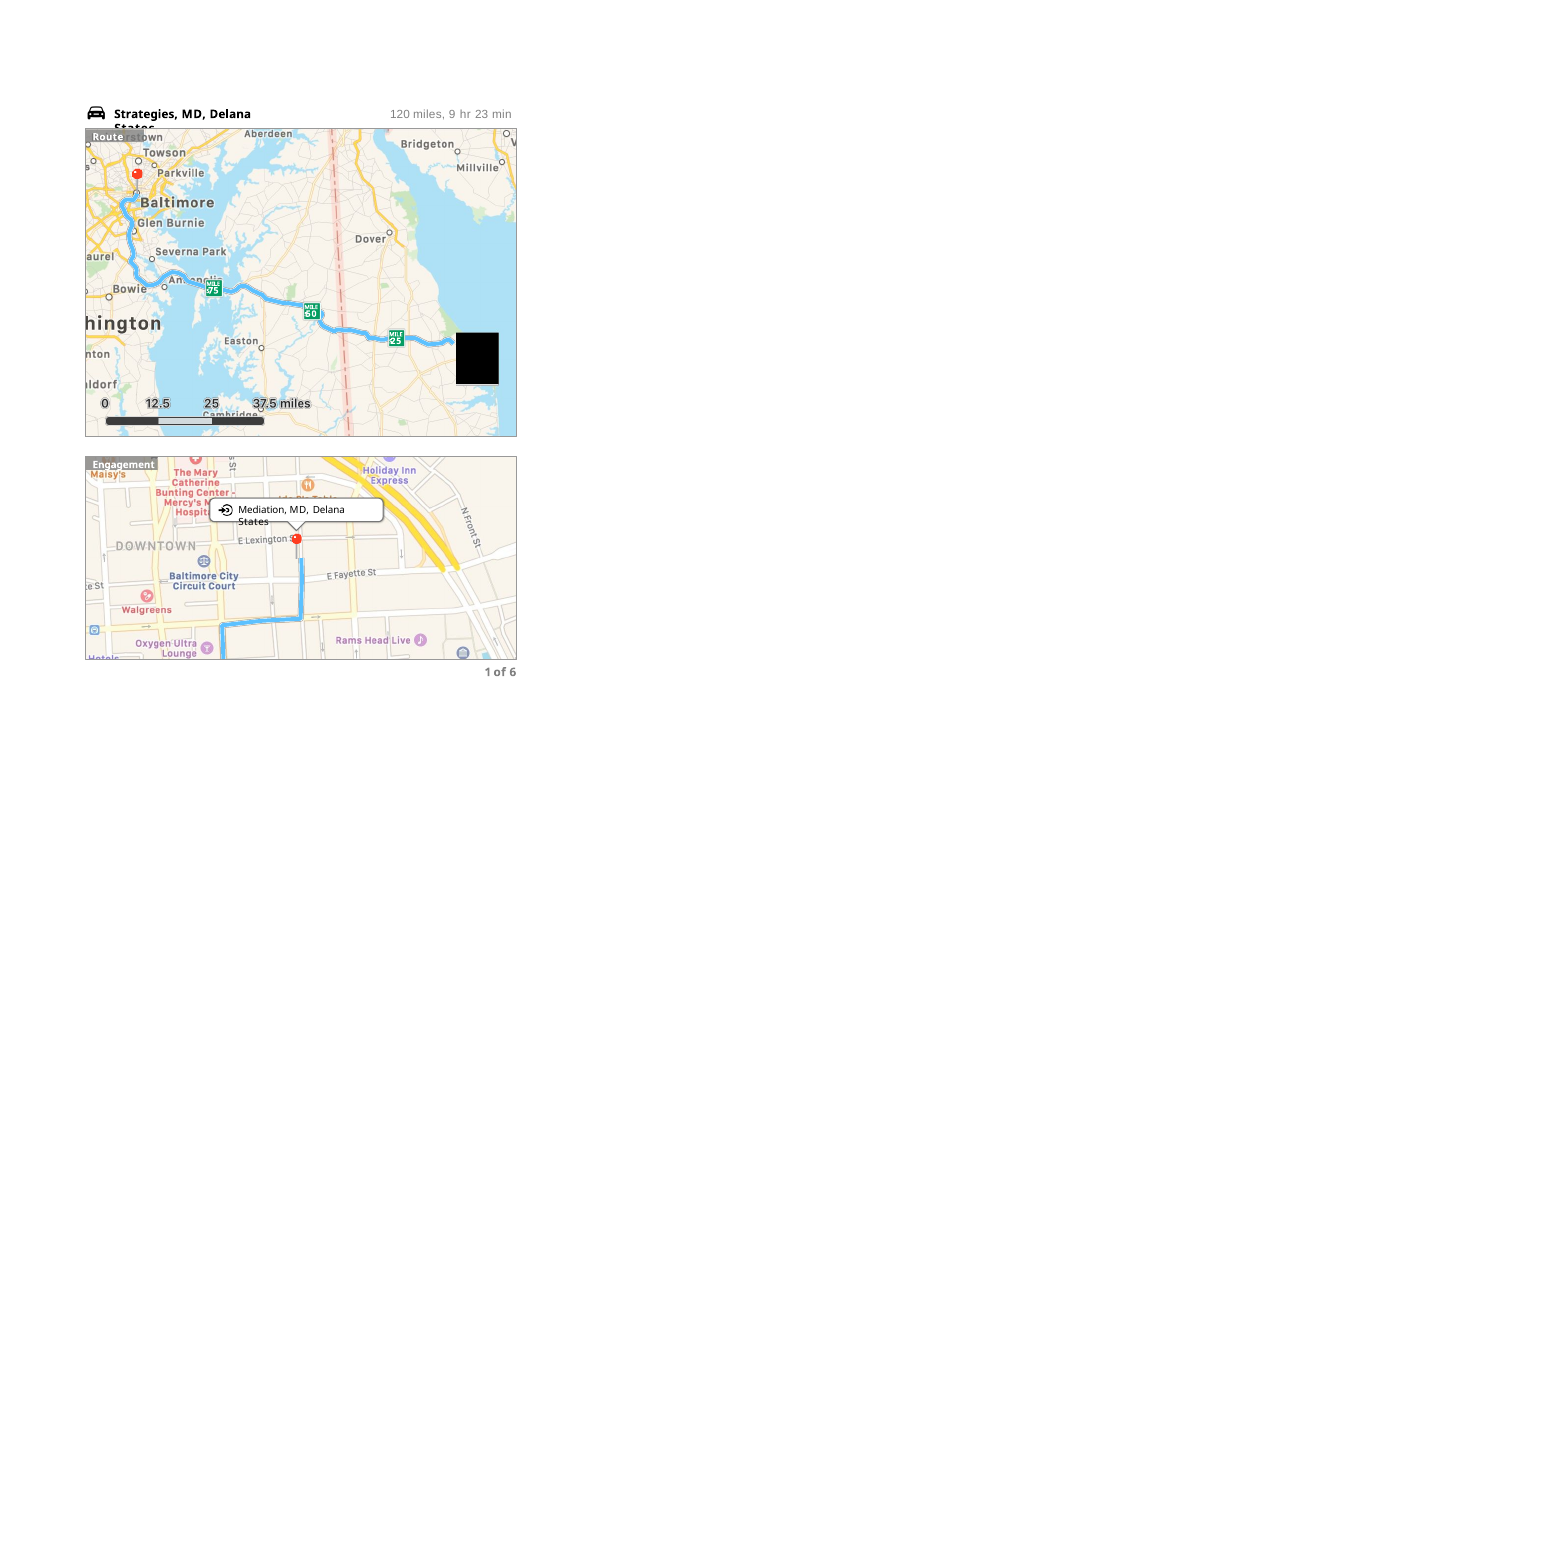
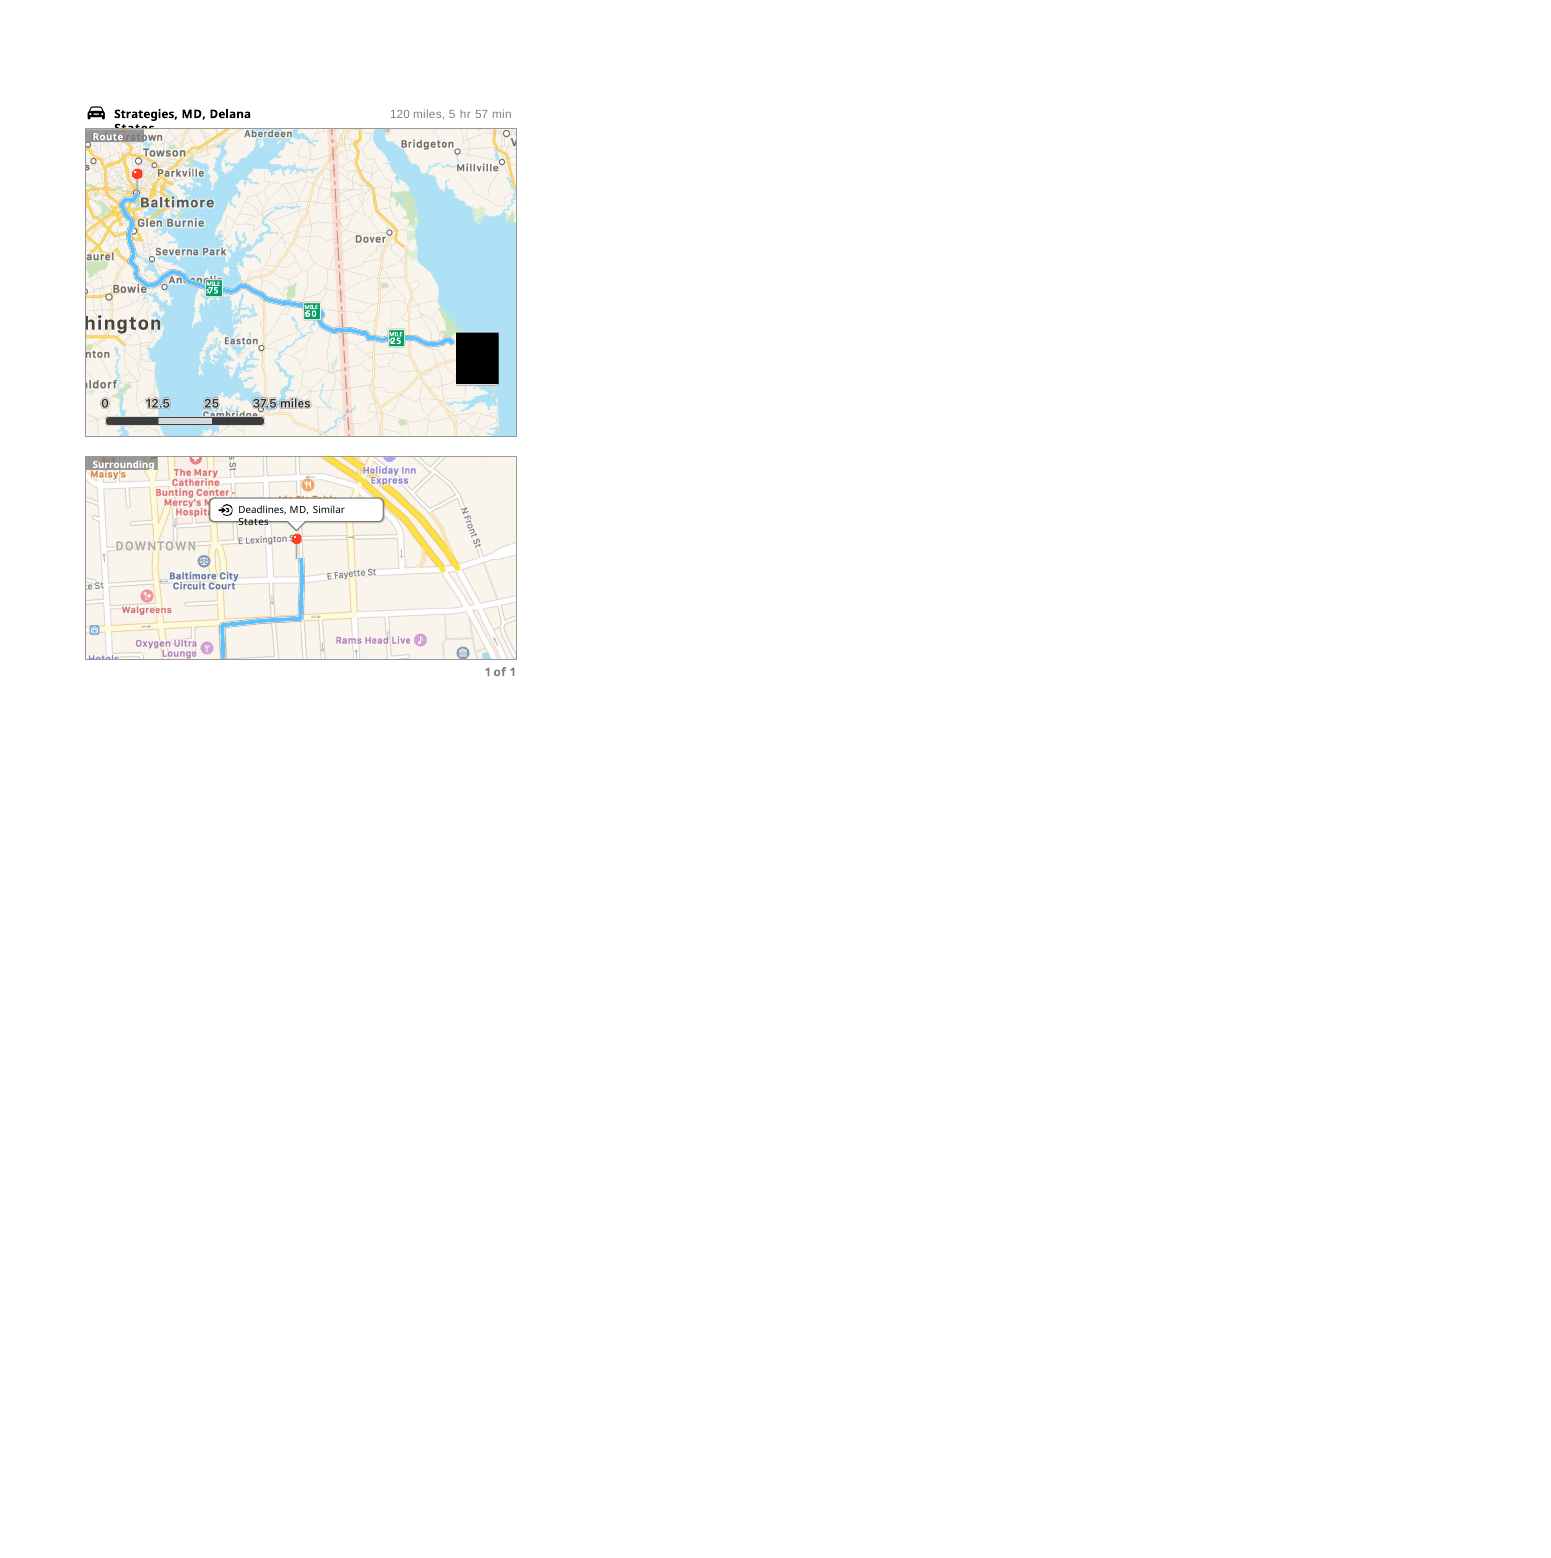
9: 9 -> 5
23: 23 -> 57
Engagement: Engagement -> Surrounding
Mediation: Mediation -> Deadlines
Delana at (329, 510): Delana -> Similar
of 6: 6 -> 1
